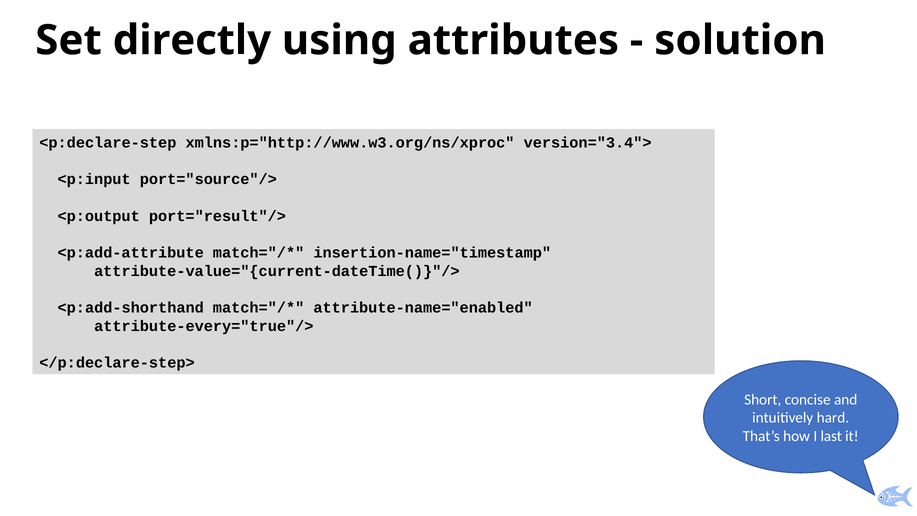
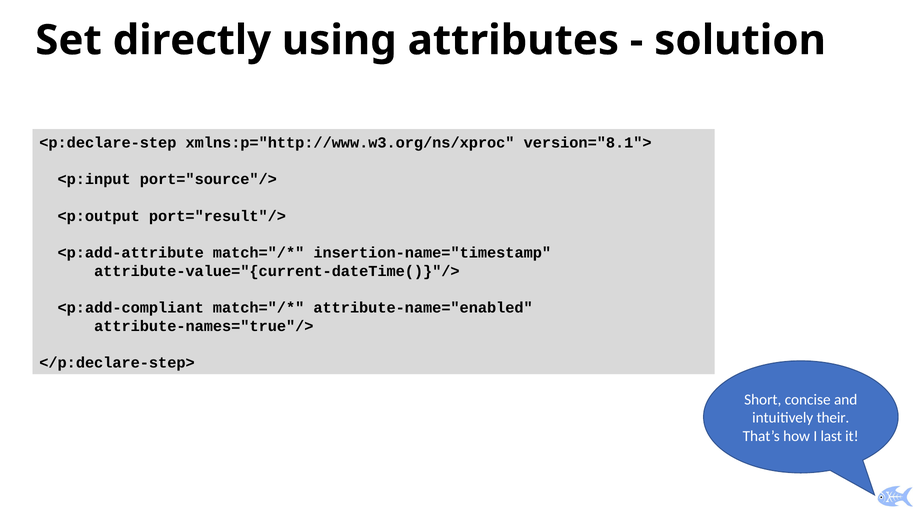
version="3.4">: version="3.4"> -> version="8.1">
<p:add-shorthand: <p:add-shorthand -> <p:add-compliant
attribute-every="true"/>: attribute-every="true"/> -> attribute-names="true"/>
hard: hard -> their
